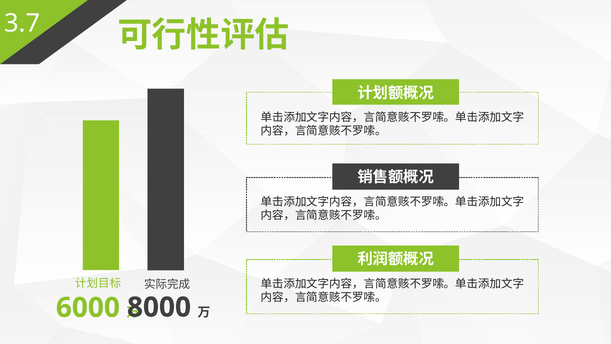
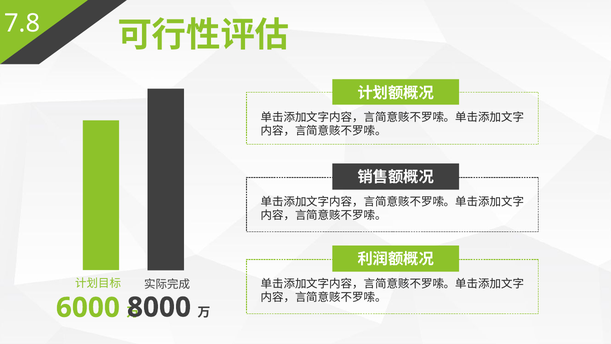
3.7: 3.7 -> 7.8
